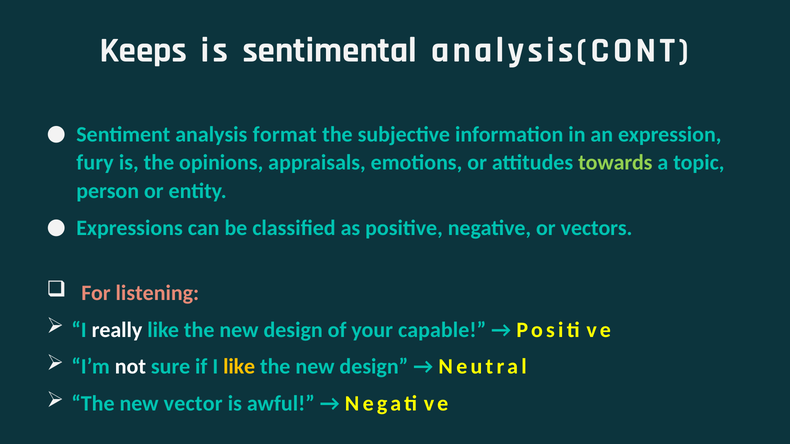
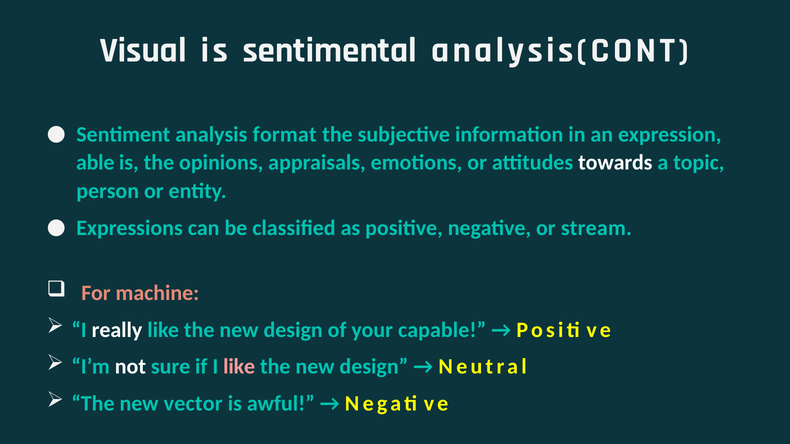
Keeps: Keeps -> Visual
fury: fury -> able
towards colour: light green -> white
vectors: vectors -> stream
listening: listening -> machine
like at (239, 367) colour: yellow -> pink
